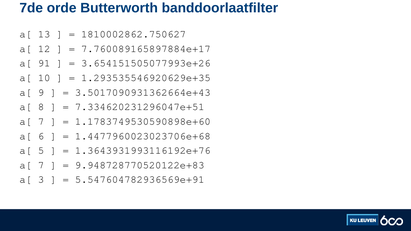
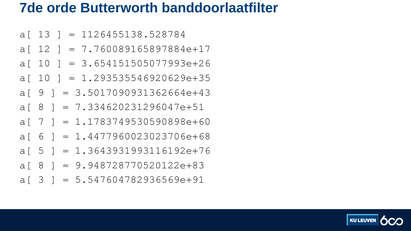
1810002862.750627: 1810002862.750627 -> 1126455138.528784
91 at (44, 63): 91 -> 10
7 at (41, 165): 7 -> 8
